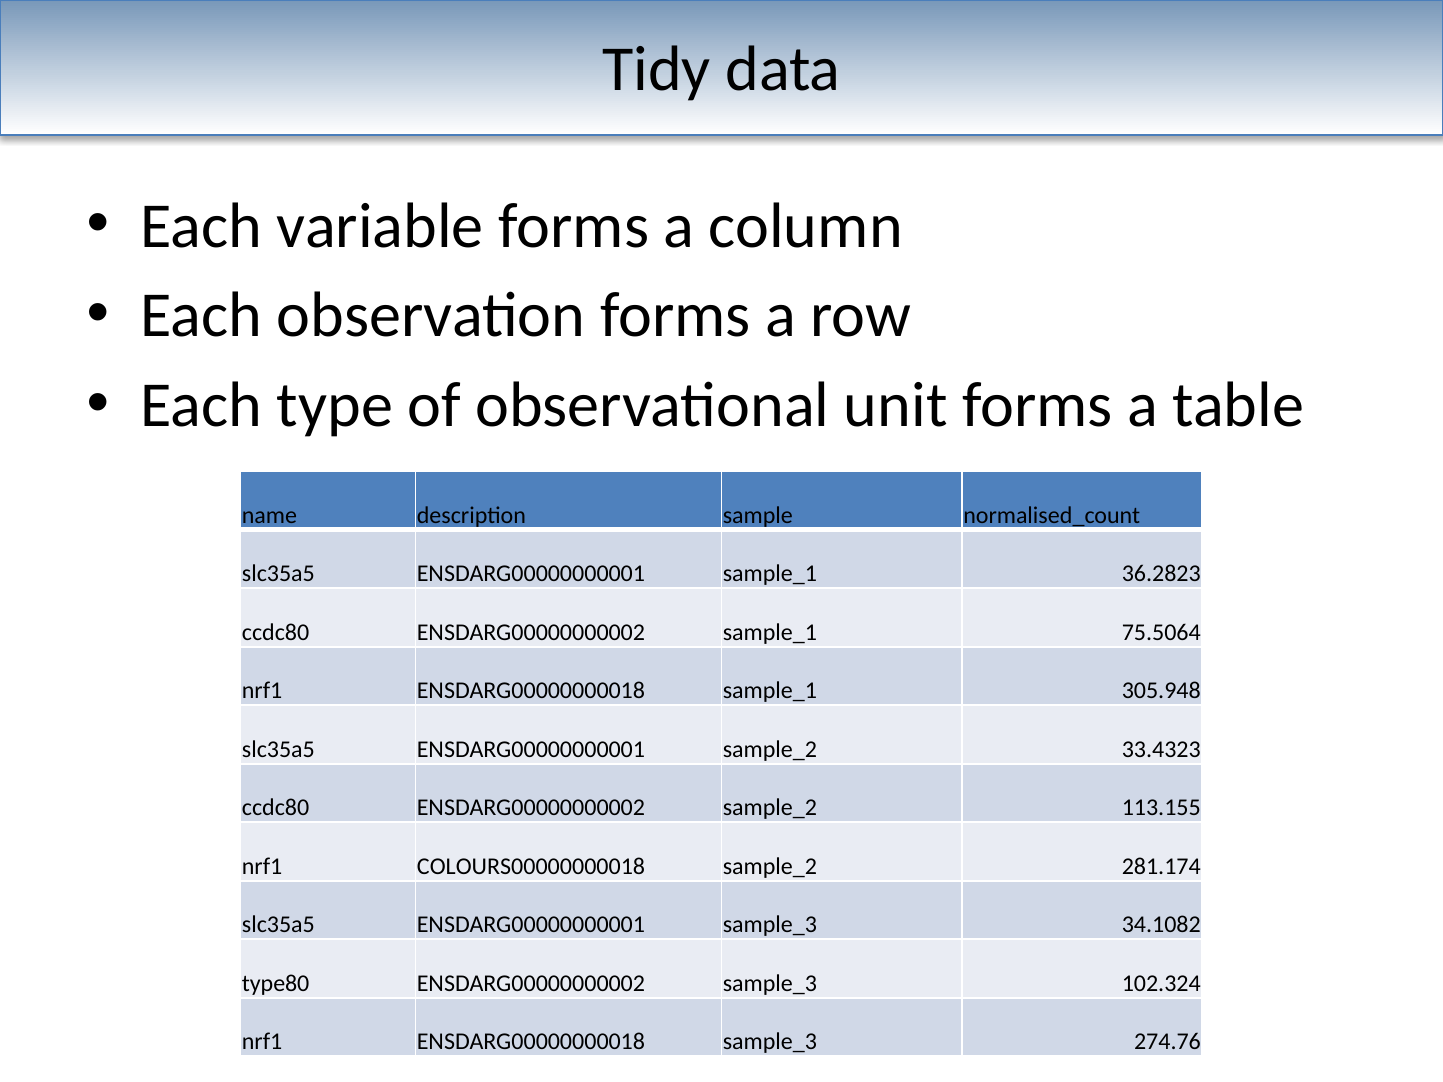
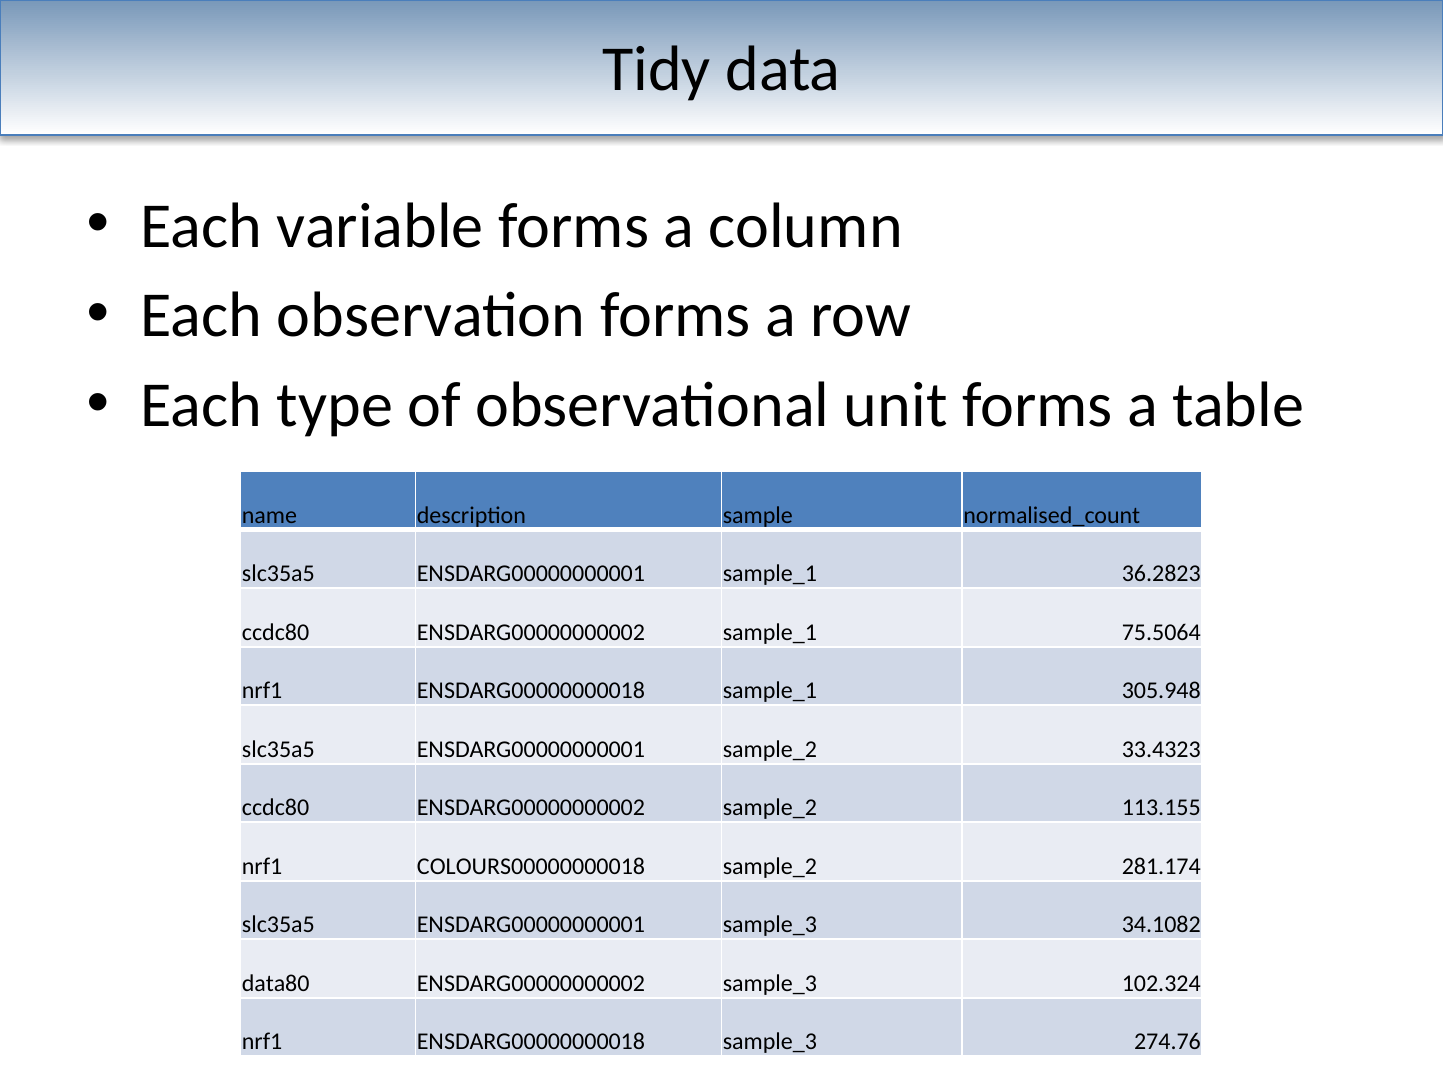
type80: type80 -> data80
